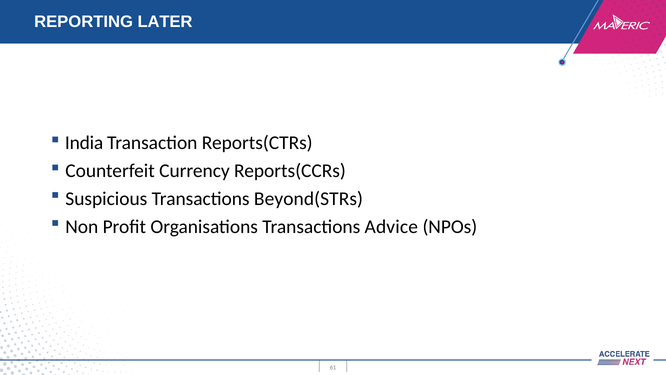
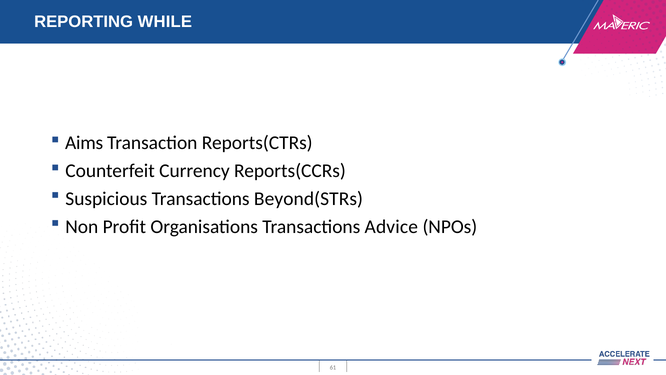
LATER: LATER -> WHILE
India: India -> Aims
